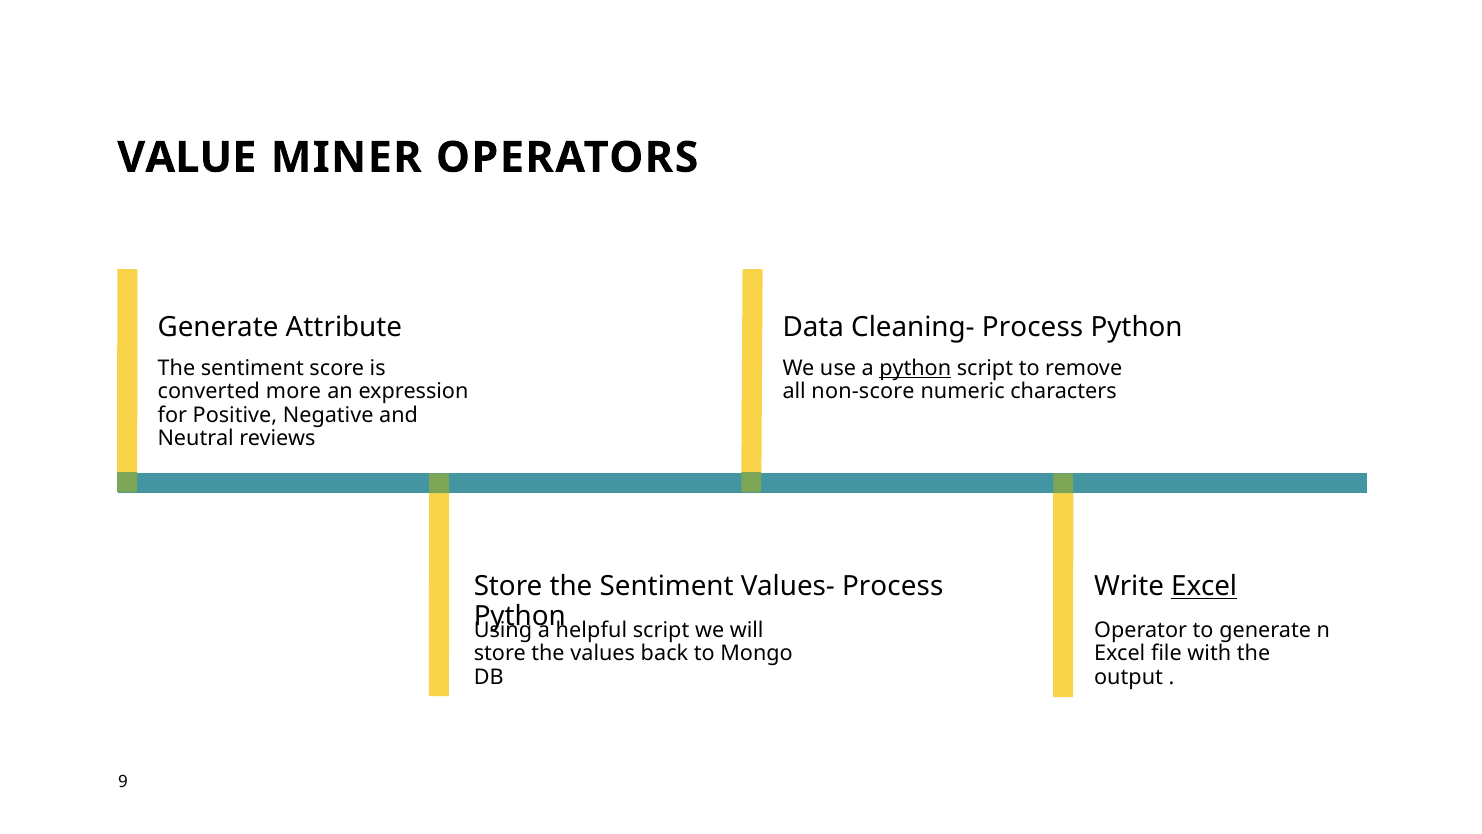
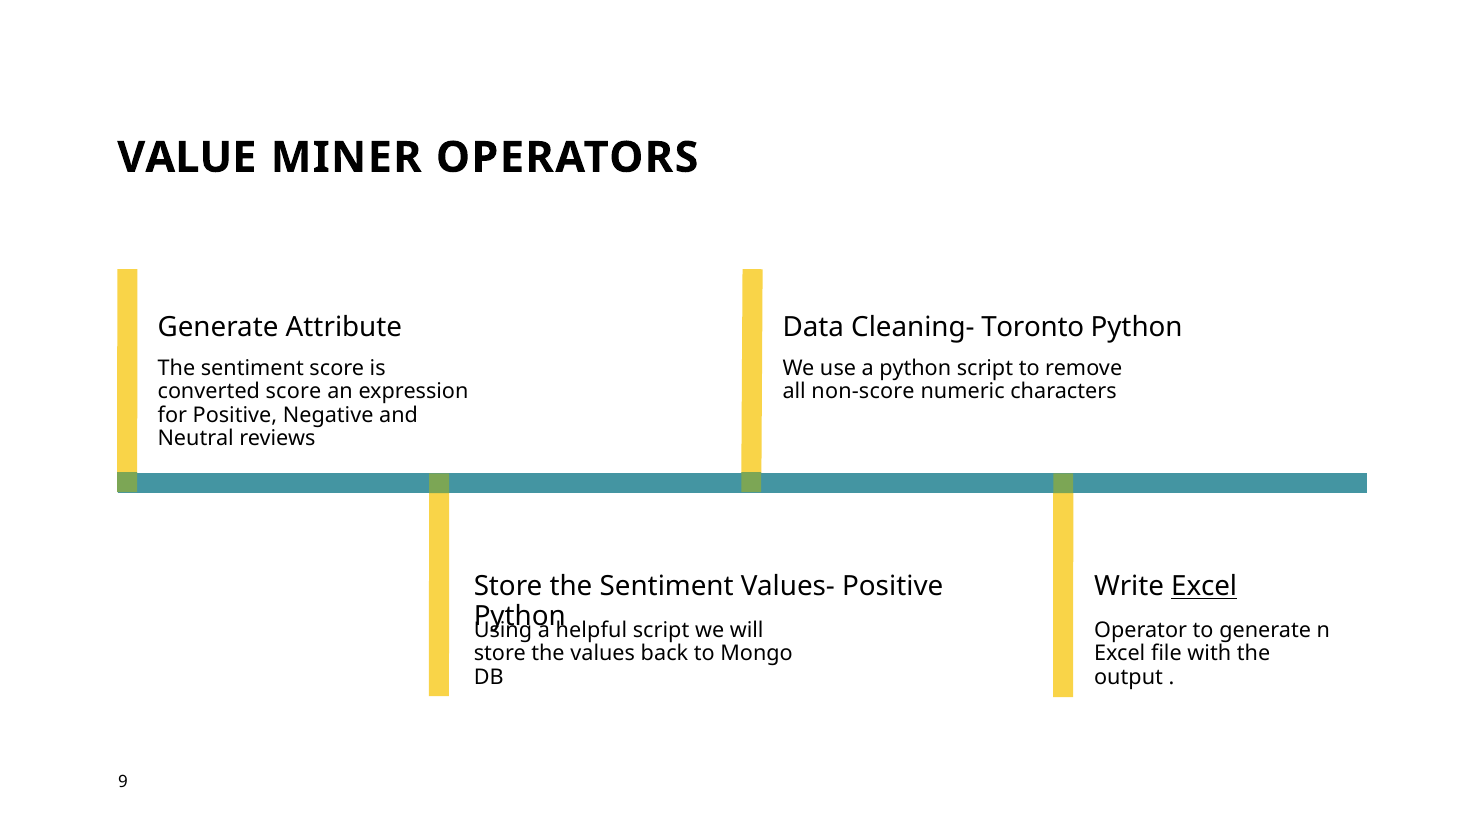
Cleaning- Process: Process -> Toronto
python at (915, 368) underline: present -> none
converted more: more -> score
Values- Process: Process -> Positive
